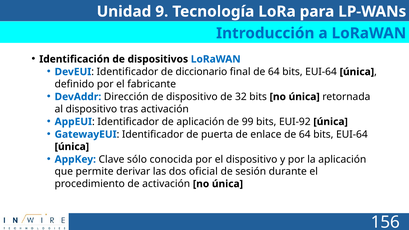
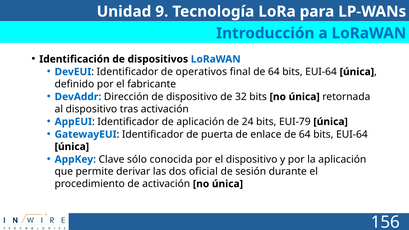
diccionario: diccionario -> operativos
99: 99 -> 24
EUI-92: EUI-92 -> EUI-79
